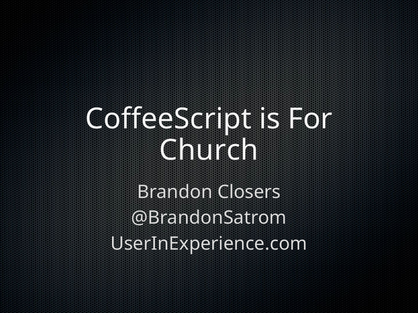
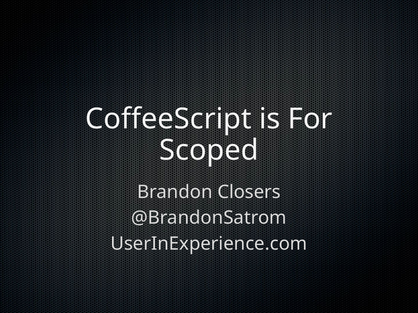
Church: Church -> Scoped
